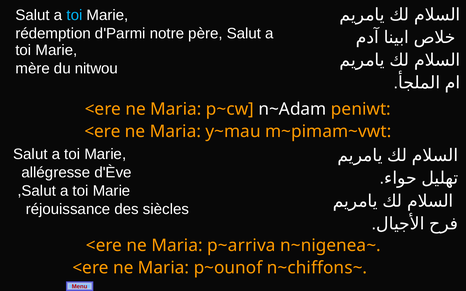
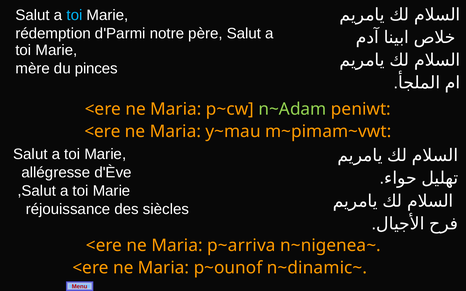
nitwou: nitwou -> pinces
n~Adam colour: white -> light green
n~chiffons~: n~chiffons~ -> n~dinamic~
